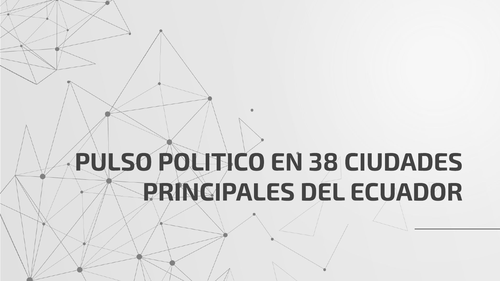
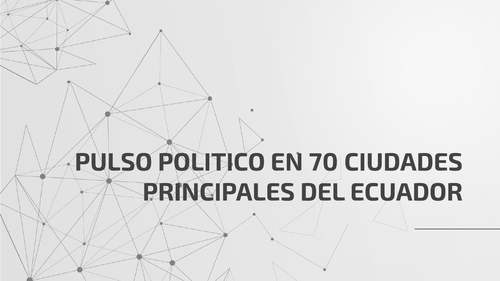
38: 38 -> 70
